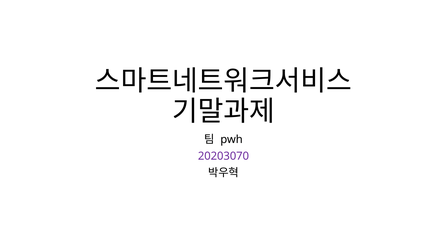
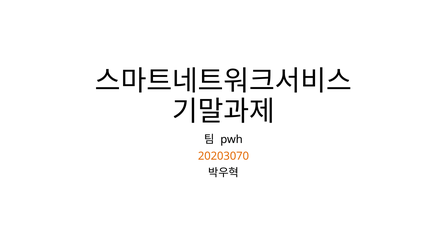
20203070 colour: purple -> orange
